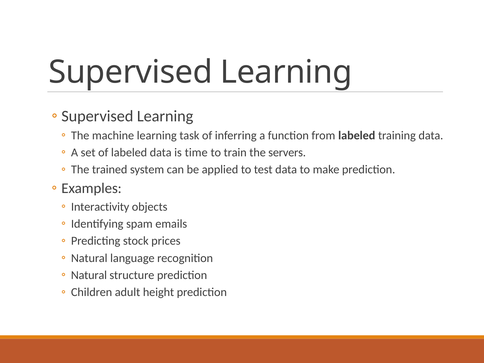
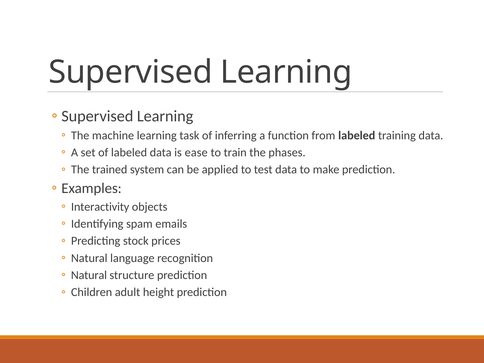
time: time -> ease
servers: servers -> phases
